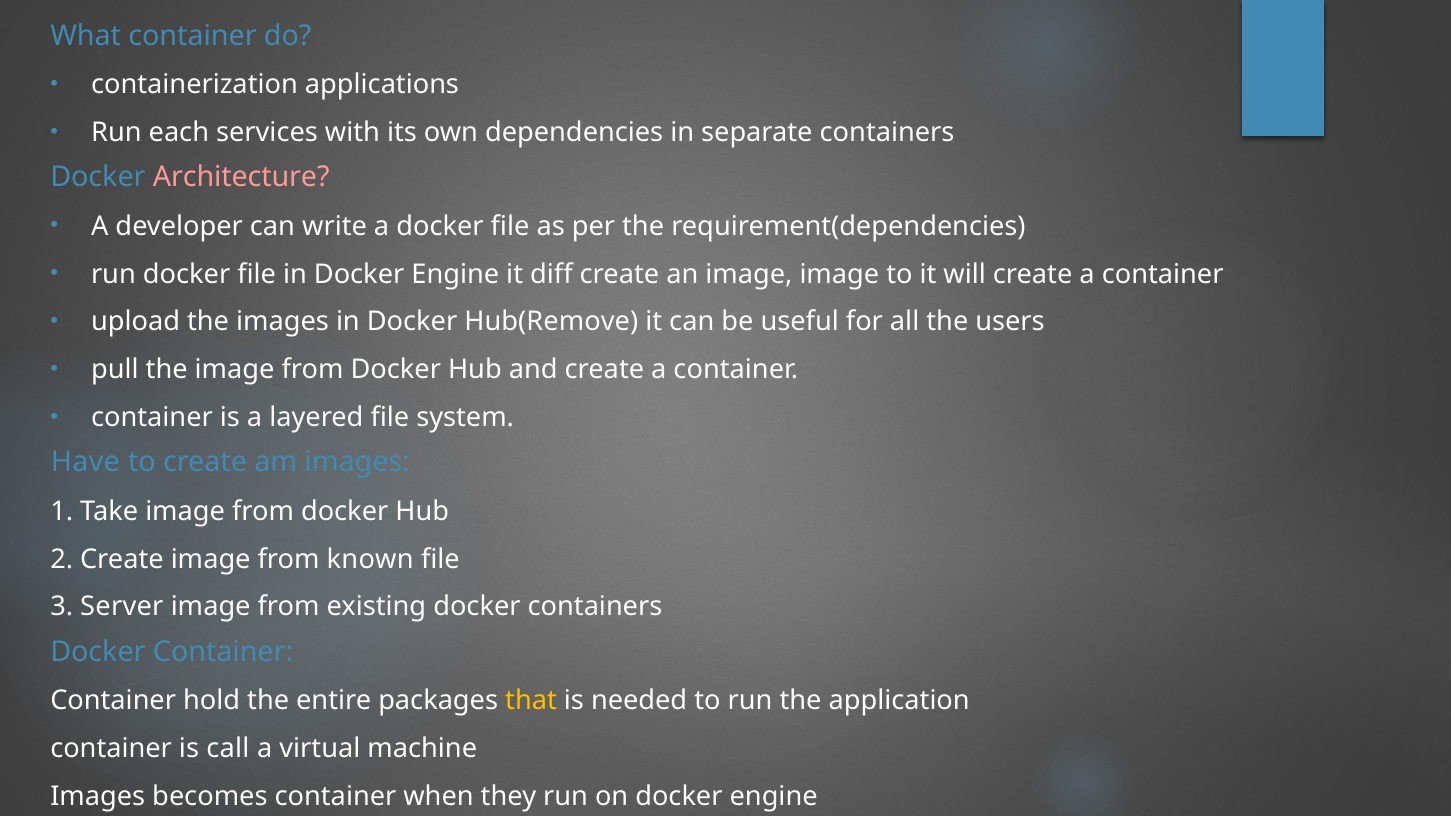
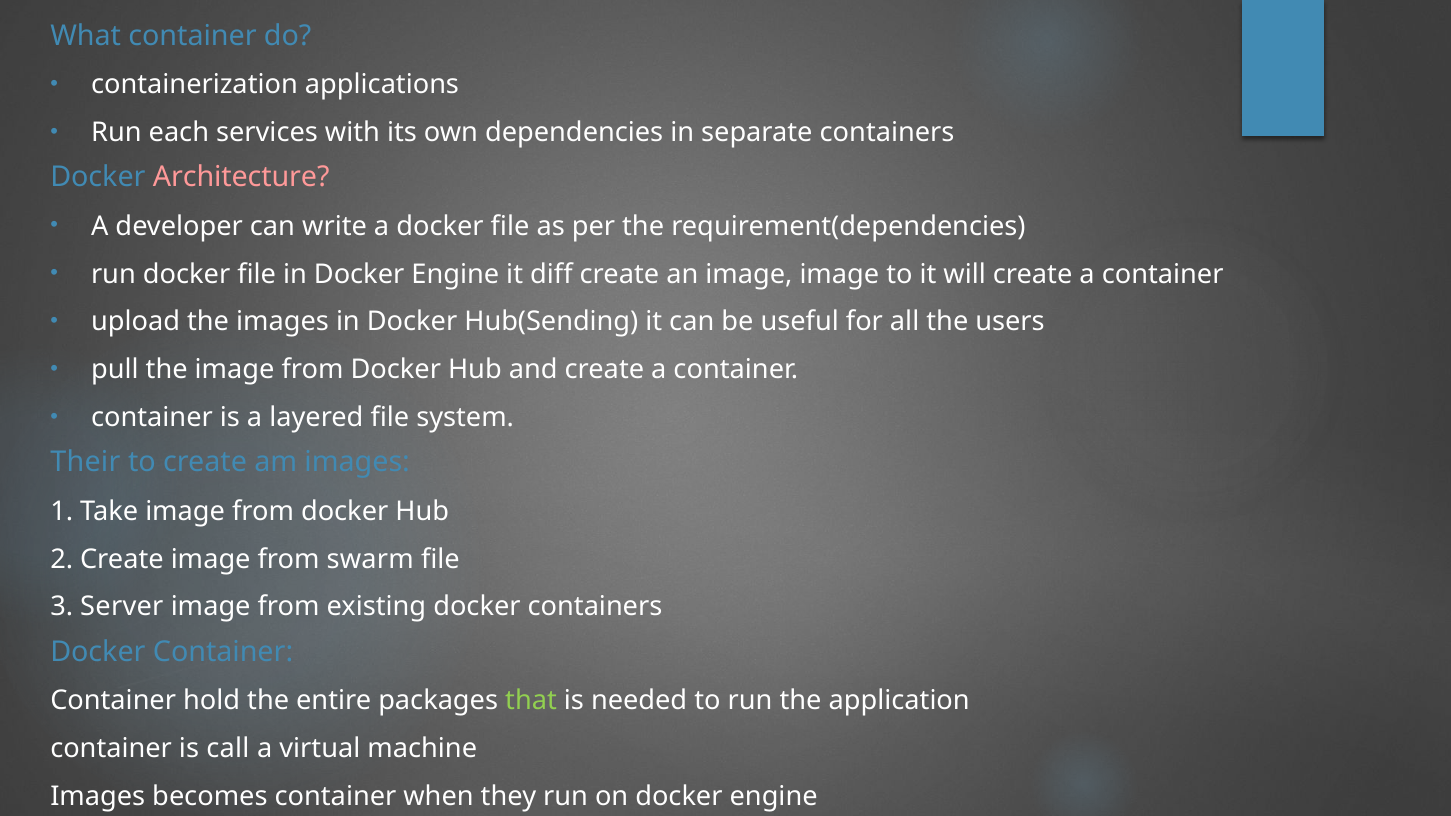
Hub(Remove: Hub(Remove -> Hub(Sending
Have: Have -> Their
known: known -> swarm
that colour: yellow -> light green
